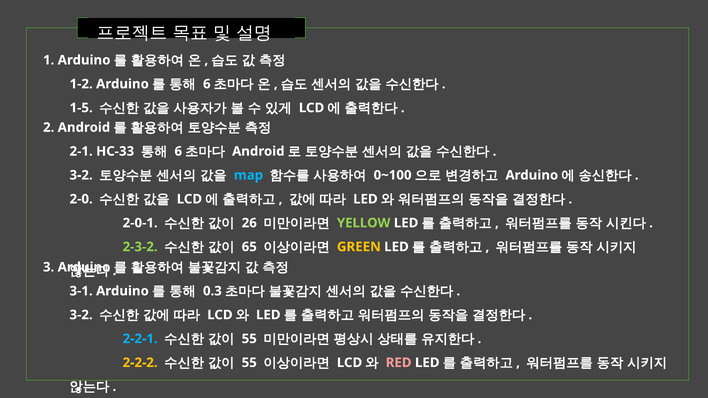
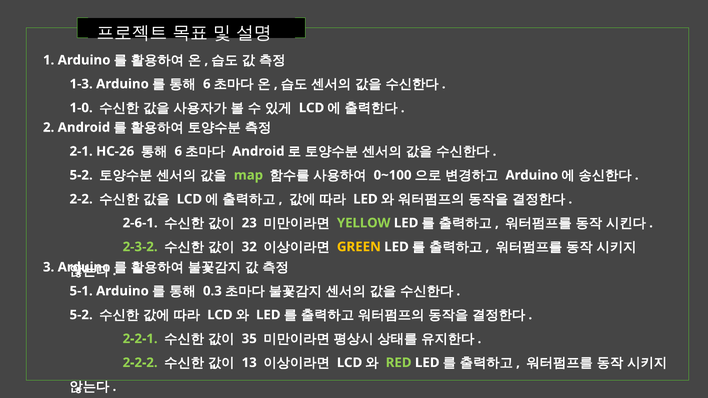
1-2: 1-2 -> 1-3
1-5: 1-5 -> 1-0
HC-33: HC-33 -> HC-26
3-2 at (81, 175): 3-2 -> 5-2
map colour: light blue -> light green
2-0: 2-0 -> 2-2
2-0-1: 2-0-1 -> 2-6-1
26: 26 -> 23
65: 65 -> 32
3-1: 3-1 -> 5-1
3-2 at (81, 315): 3-2 -> 5-2
2-2-1 colour: light blue -> light green
55 at (249, 339): 55 -> 35
2-2-2 colour: yellow -> light green
55 at (249, 363): 55 -> 13
RED colour: pink -> light green
